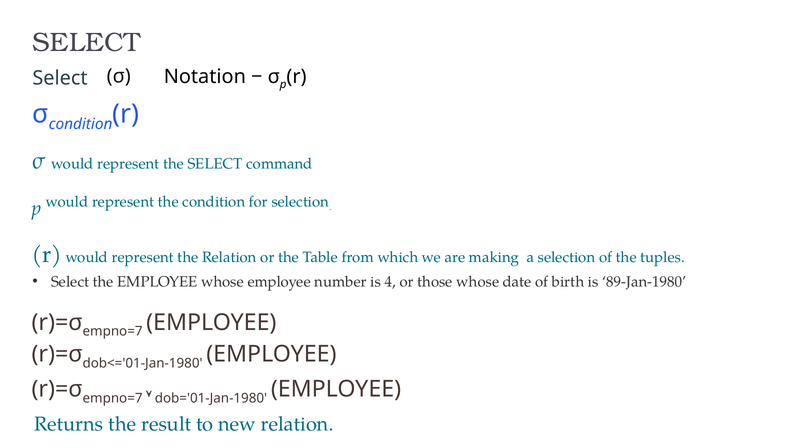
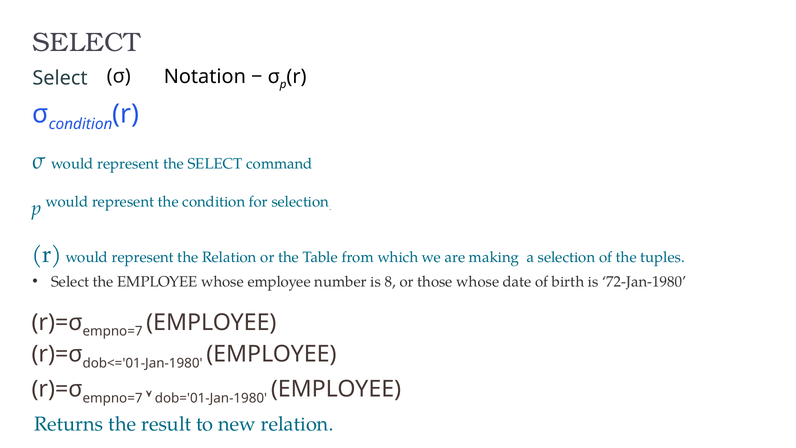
4: 4 -> 8
89-Jan-1980: 89-Jan-1980 -> 72-Jan-1980
